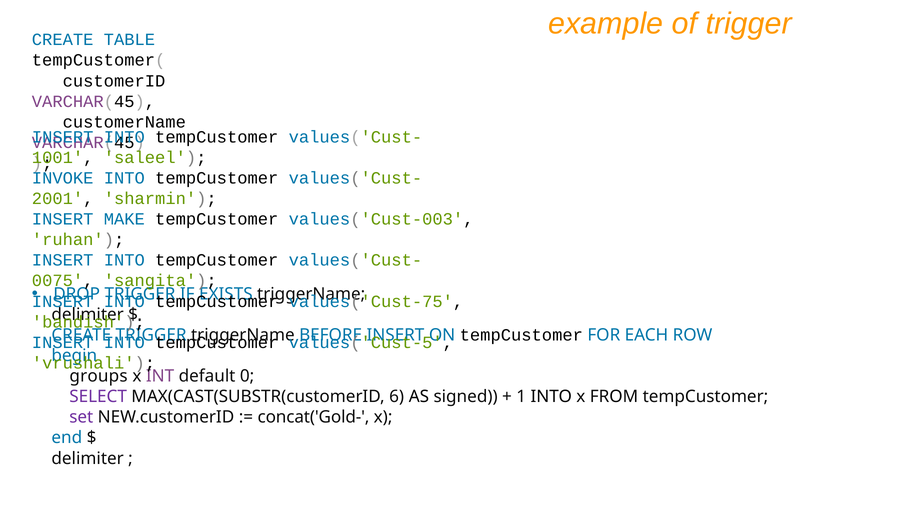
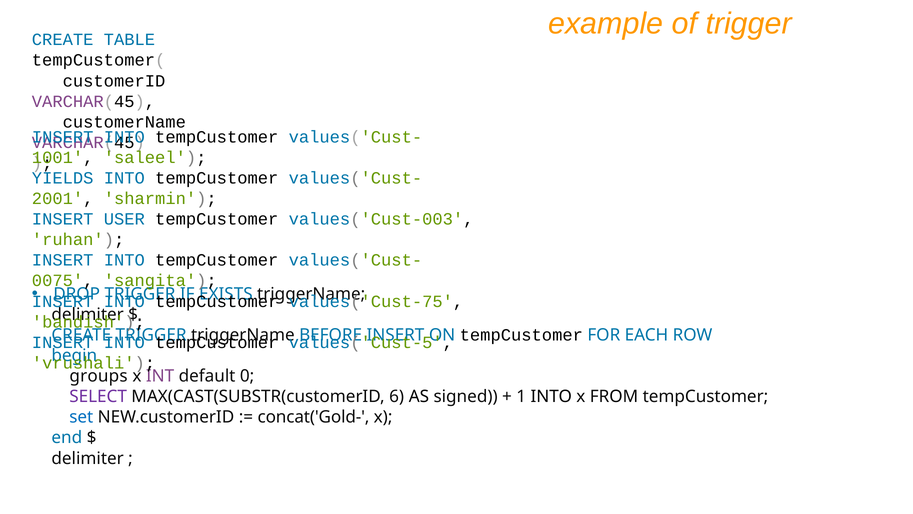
INVOKE: INVOKE -> YIELDS
MAKE: MAKE -> USER
set colour: purple -> blue
